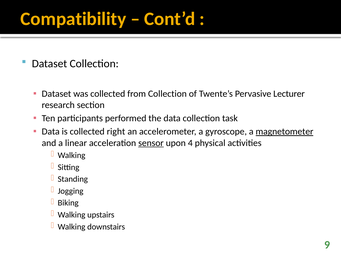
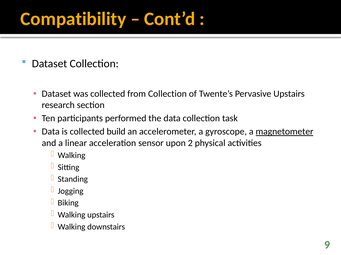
Pervasive Lecturer: Lecturer -> Upstairs
right: right -> build
sensor underline: present -> none
4: 4 -> 2
